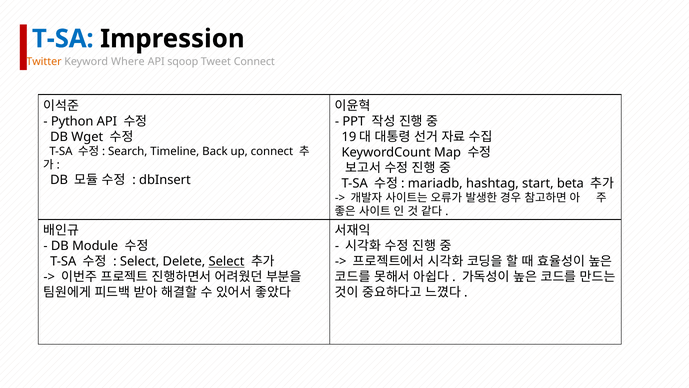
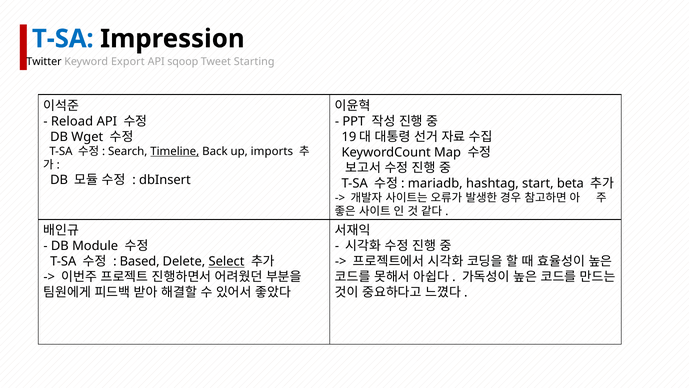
Twitter colour: orange -> black
Where: Where -> Export
Tweet Connect: Connect -> Starting
Python: Python -> Reload
Timeline underline: none -> present
up connect: connect -> imports
Select at (140, 261): Select -> Based
